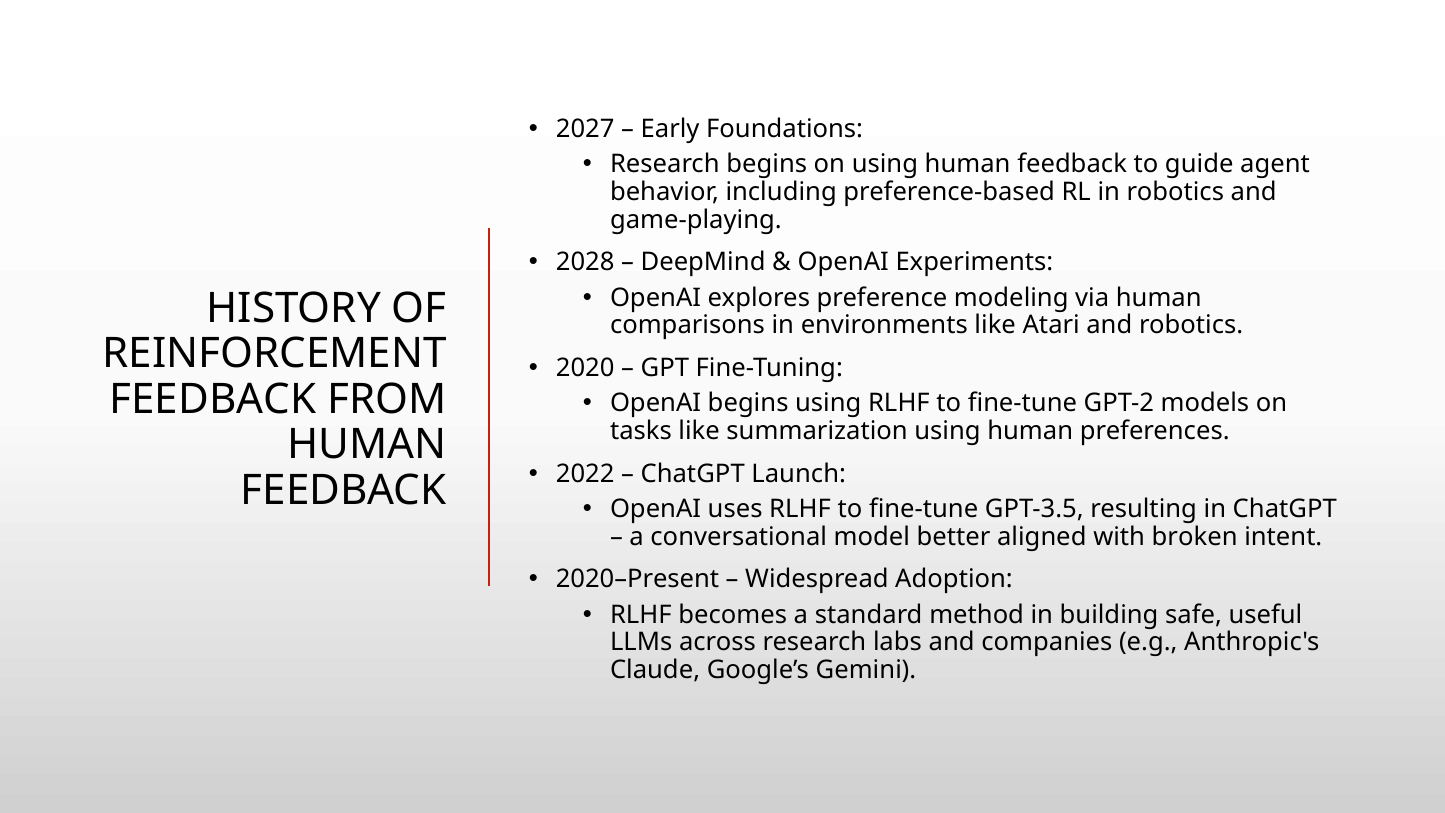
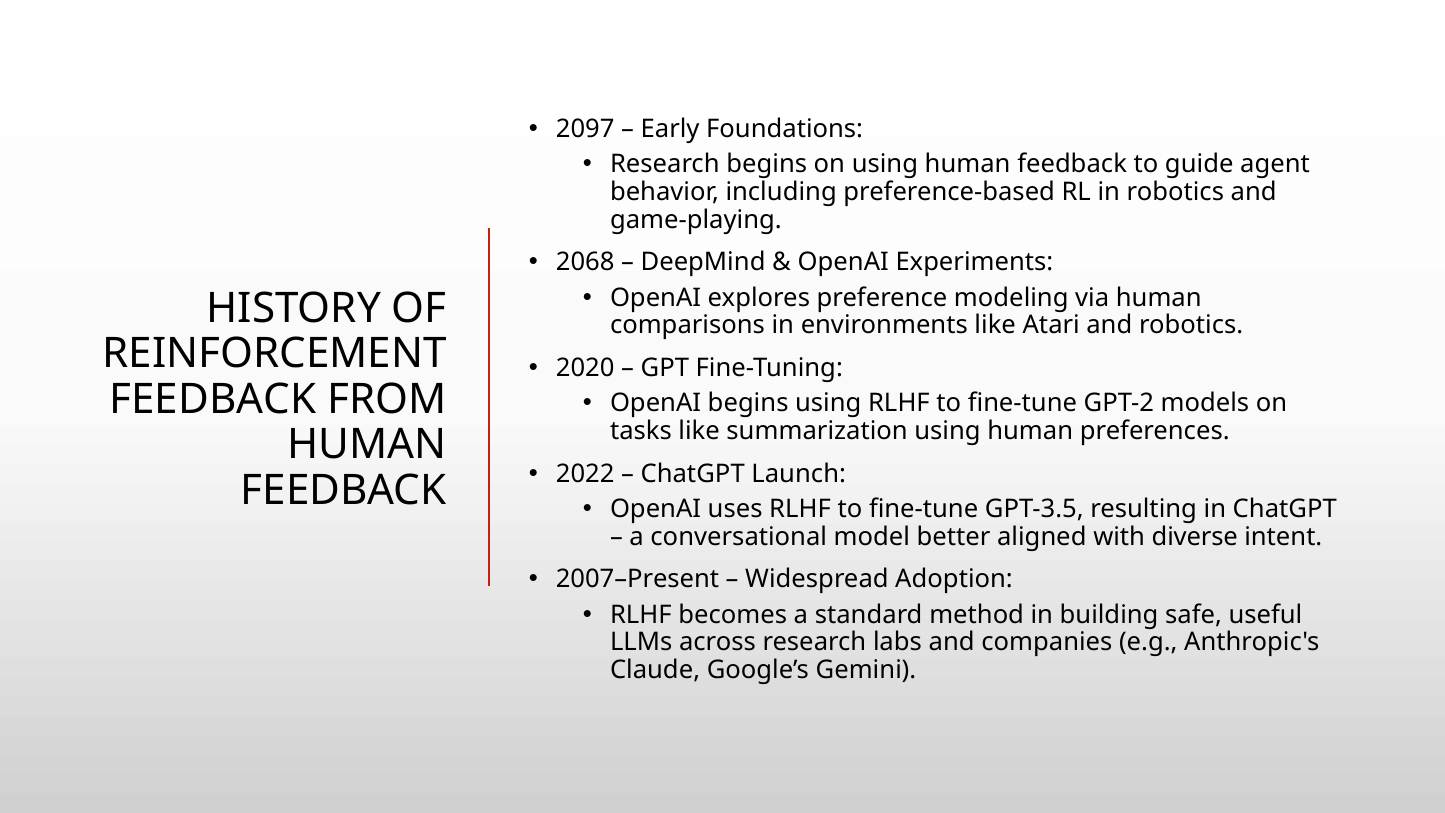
2027: 2027 -> 2097
2028: 2028 -> 2068
broken: broken -> diverse
2020–Present: 2020–Present -> 2007–Present
